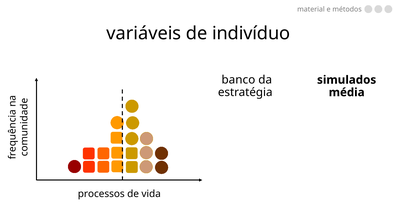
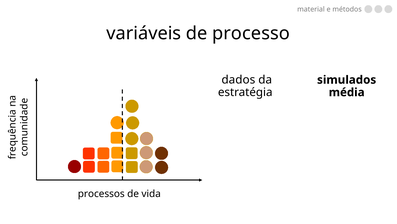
indivíduo: indivíduo -> processo
banco: banco -> dados
